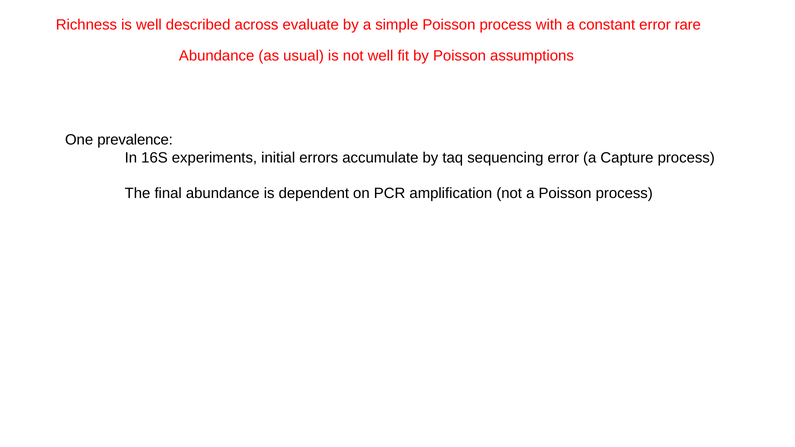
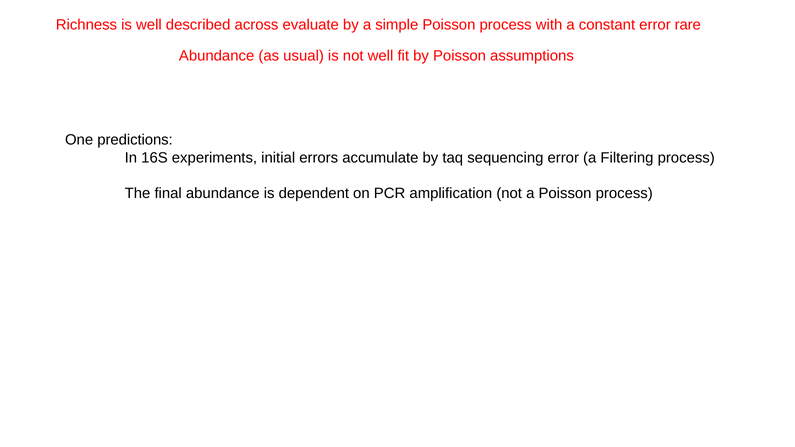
prevalence: prevalence -> predictions
Capture: Capture -> Filtering
